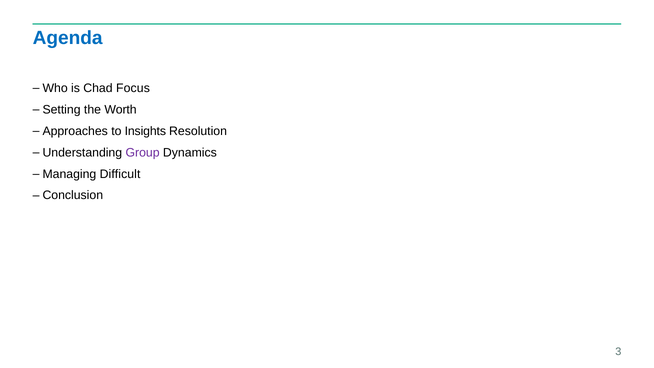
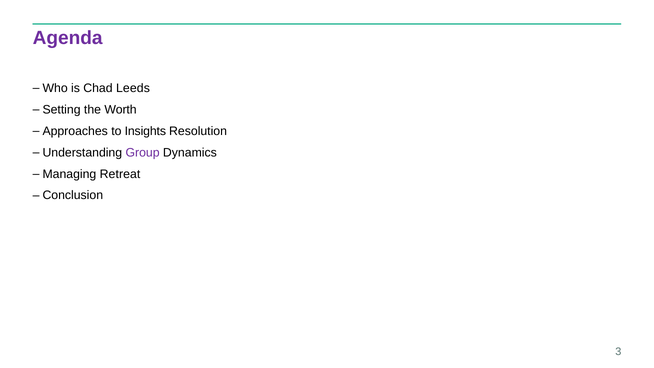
Agenda colour: blue -> purple
Focus: Focus -> Leeds
Difficult: Difficult -> Retreat
